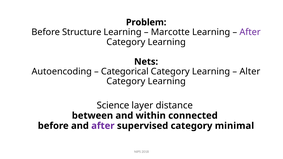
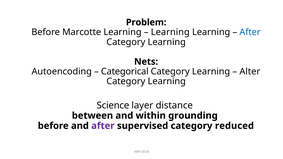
Structure: Structure -> Marcotte
Marcotte at (170, 32): Marcotte -> Learning
After at (250, 32) colour: purple -> blue
connected: connected -> grounding
minimal: minimal -> reduced
